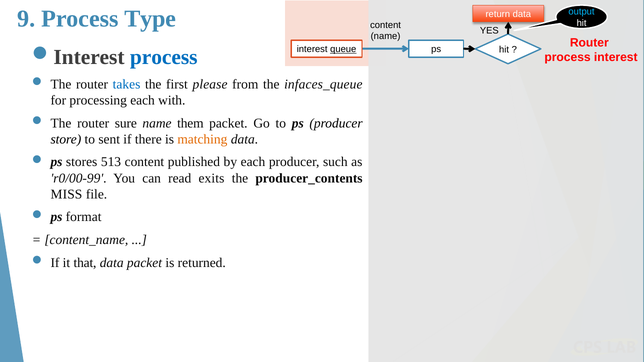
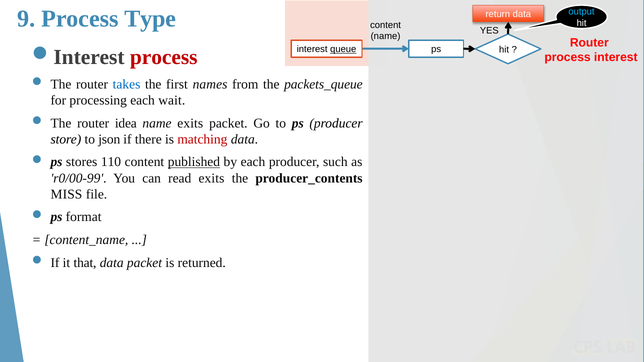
process at (164, 57) colour: blue -> red
please: please -> names
infaces_queue: infaces_queue -> packets_queue
with: with -> wait
sure: sure -> idea
name them: them -> exits
sent: sent -> json
matching colour: orange -> red
513: 513 -> 110
published underline: none -> present
